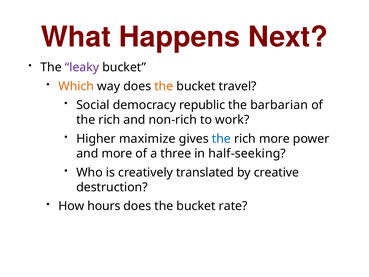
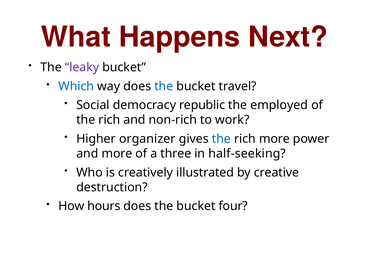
Which colour: orange -> blue
the at (164, 86) colour: orange -> blue
barbarian: barbarian -> employed
maximize: maximize -> organizer
translated: translated -> illustrated
rate: rate -> four
